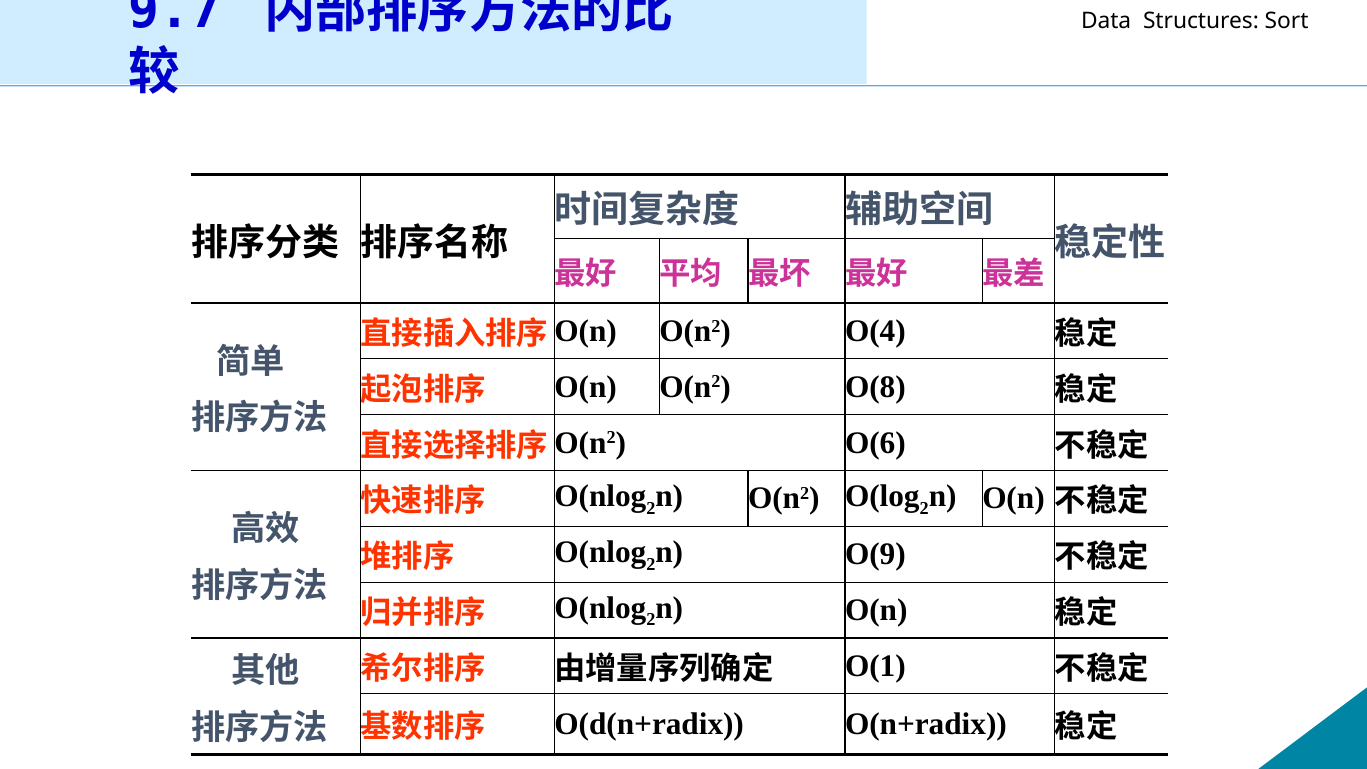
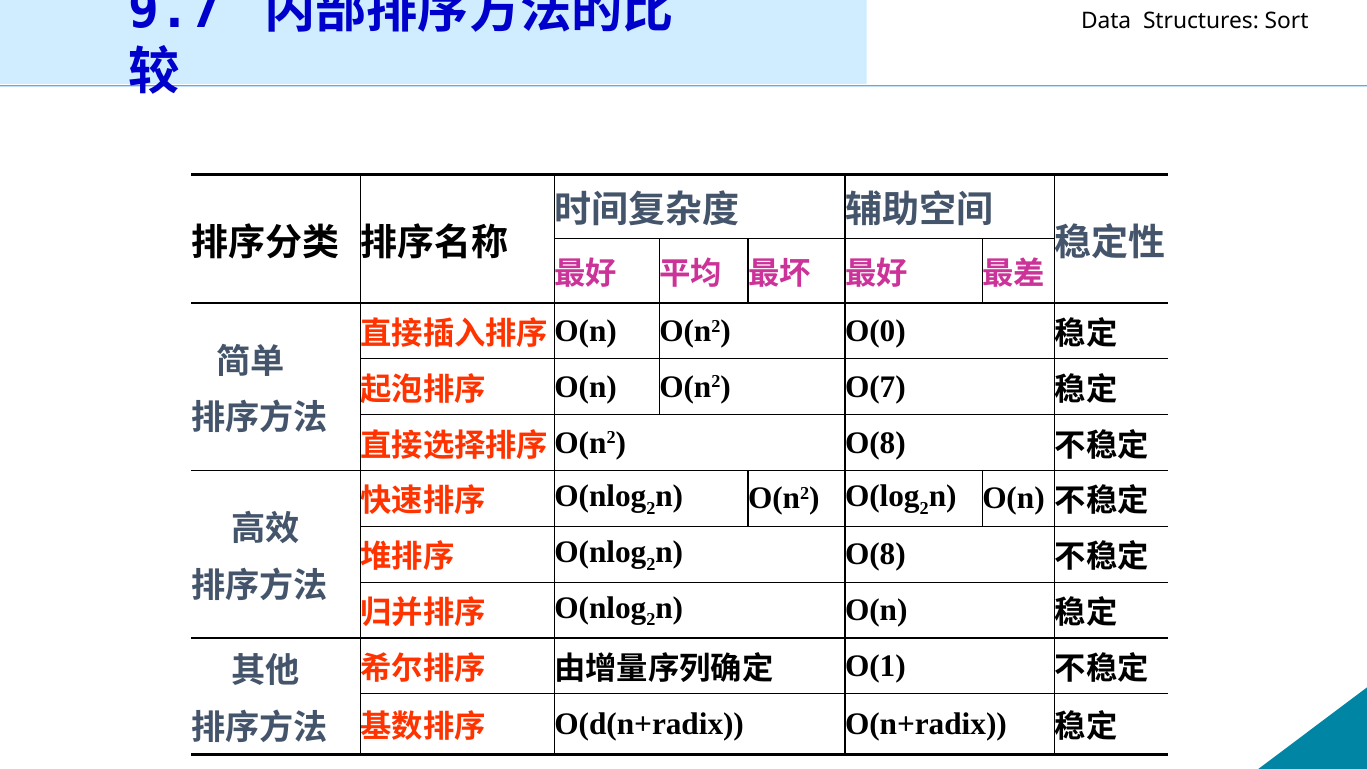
O(4: O(4 -> O(0
O(8: O(8 -> O(7
O(n2 O(6: O(6 -> O(8
O(9 at (875, 554): O(9 -> O(8
